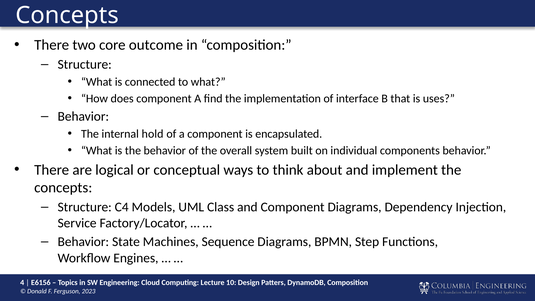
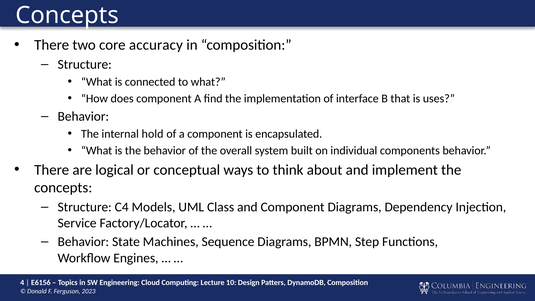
outcome: outcome -> accuracy
